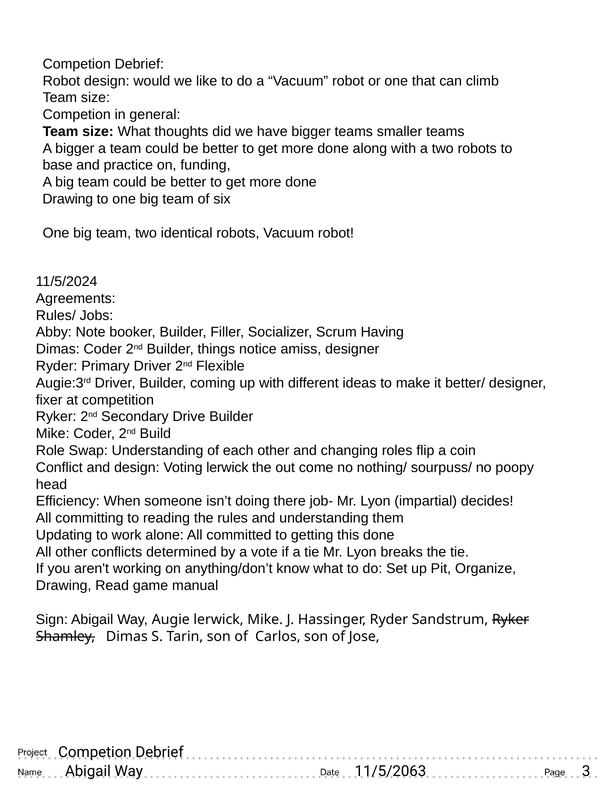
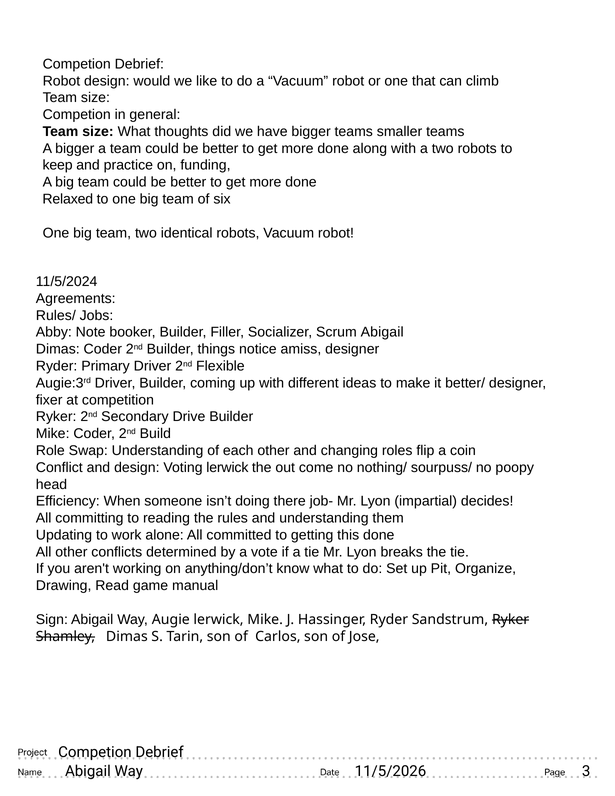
base: base -> keep
Drawing at (68, 199): Drawing -> Relaxed
Scrum Having: Having -> Abigail
11/5/2063: 11/5/2063 -> 11/5/2026
